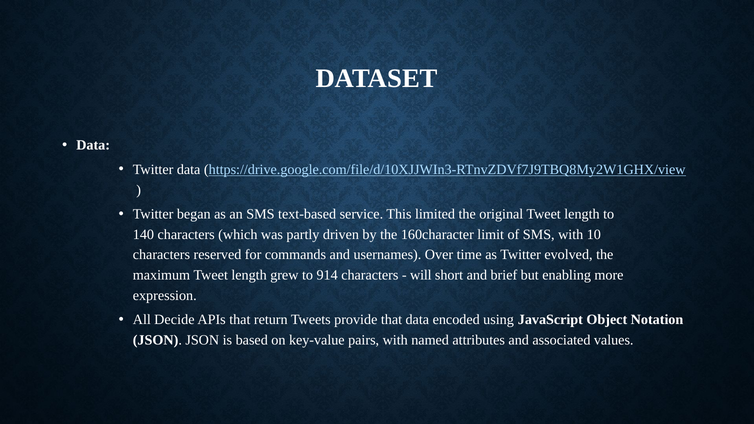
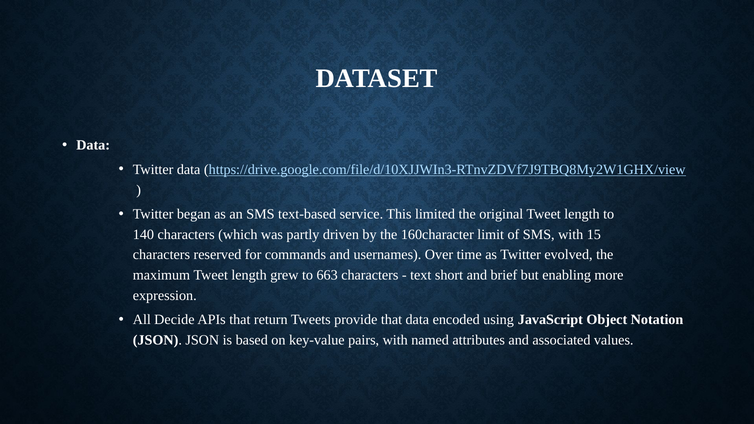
10: 10 -> 15
914: 914 -> 663
will: will -> text
